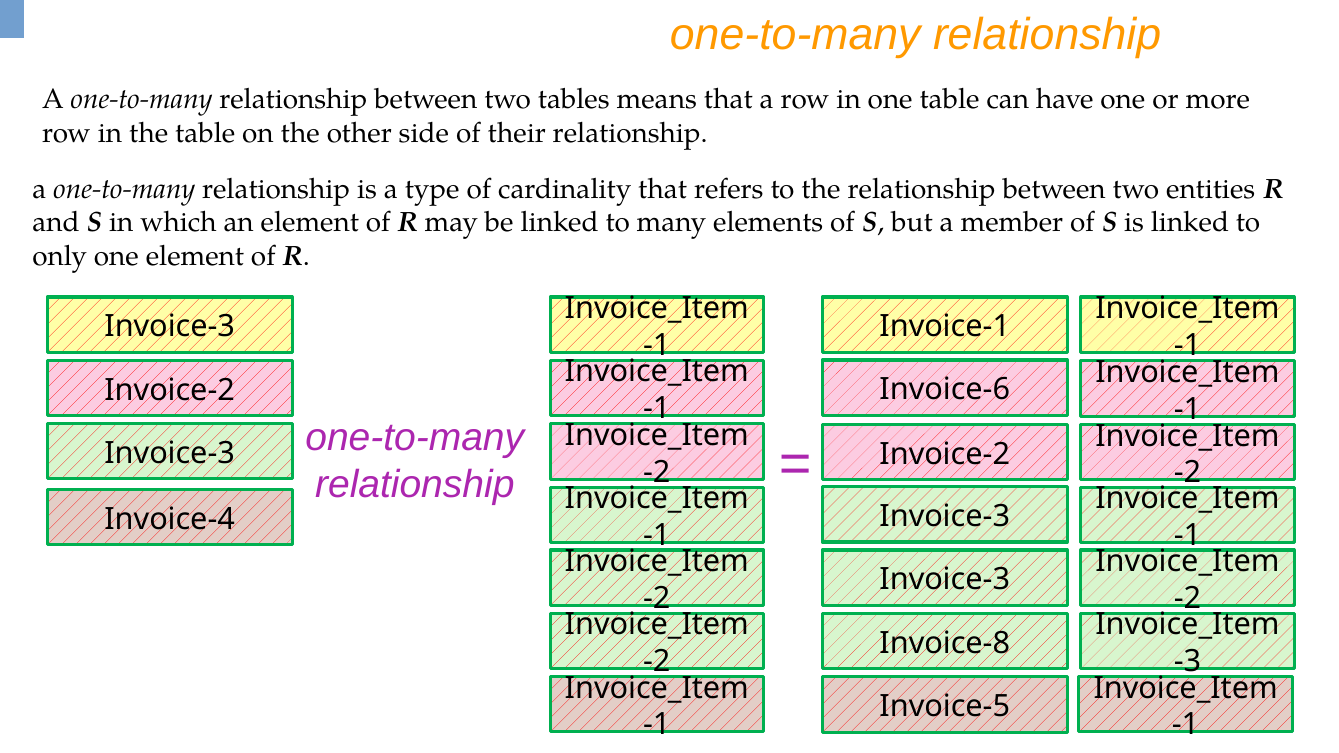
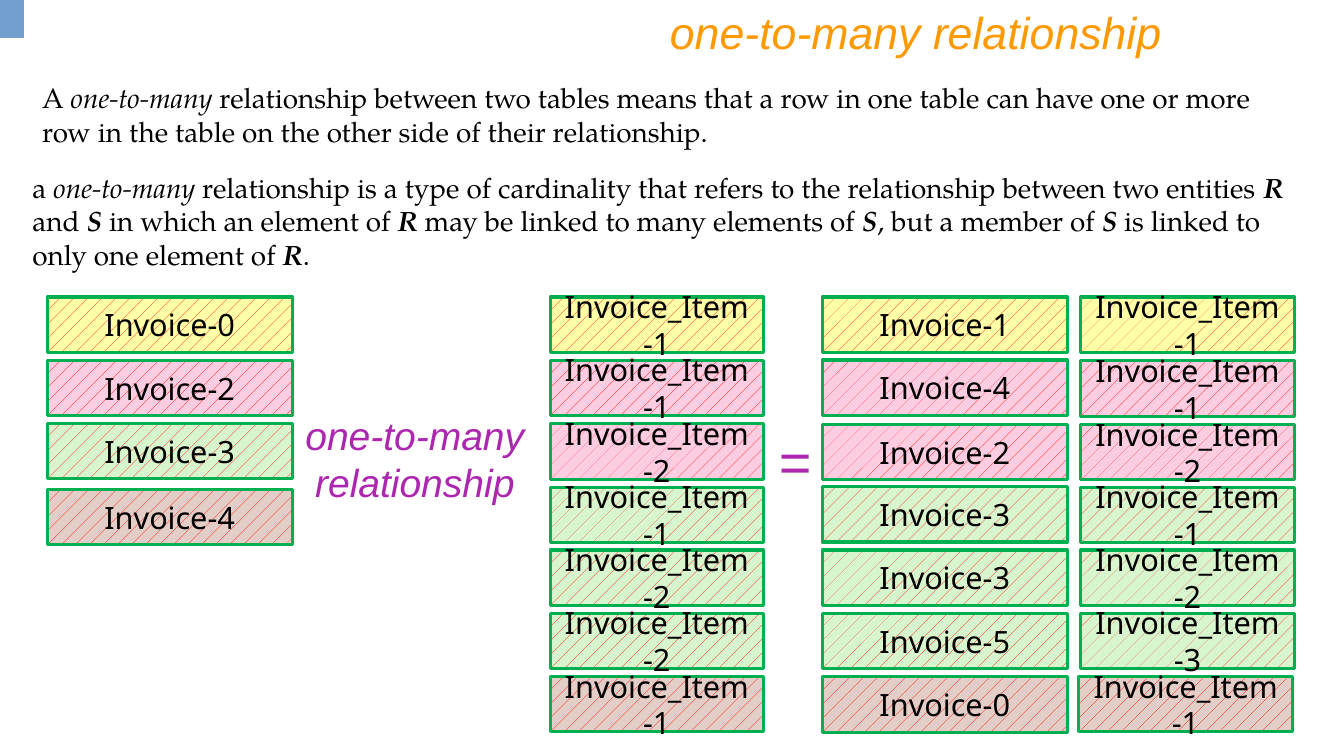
Invoice-3 at (170, 327): Invoice-3 -> Invoice-0
Invoice-6 at (945, 390): Invoice-6 -> Invoice-4
Invoice-8: Invoice-8 -> Invoice-5
Invoice-5 at (945, 707): Invoice-5 -> Invoice-0
